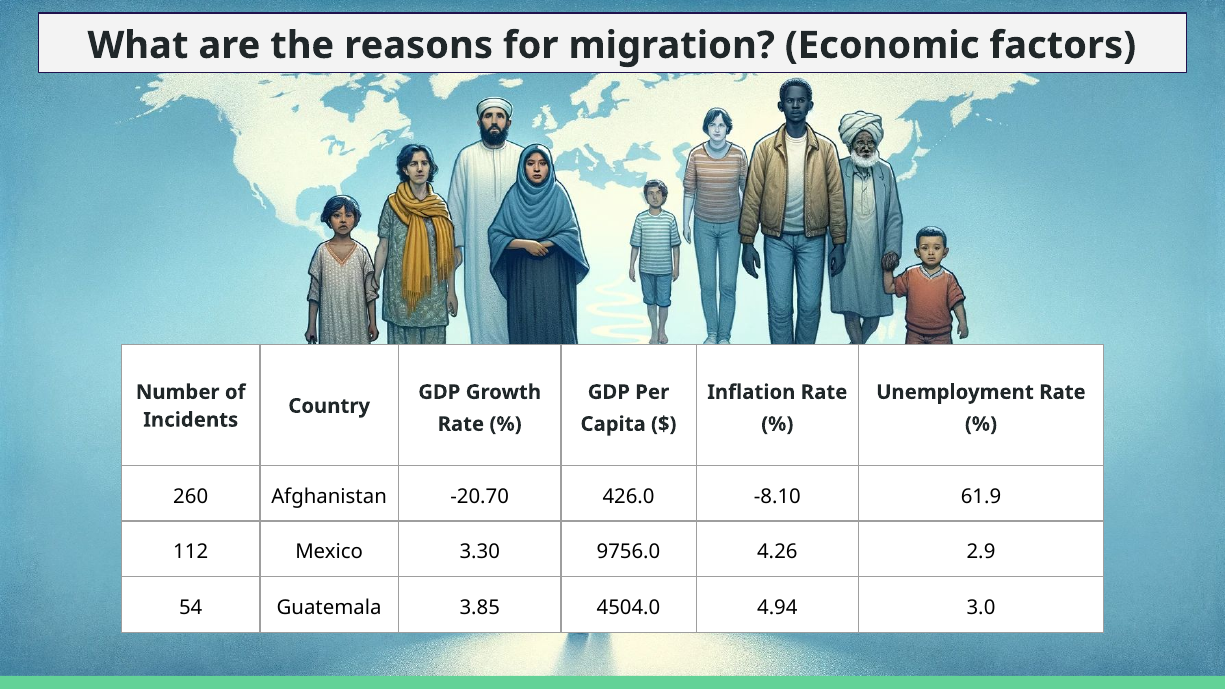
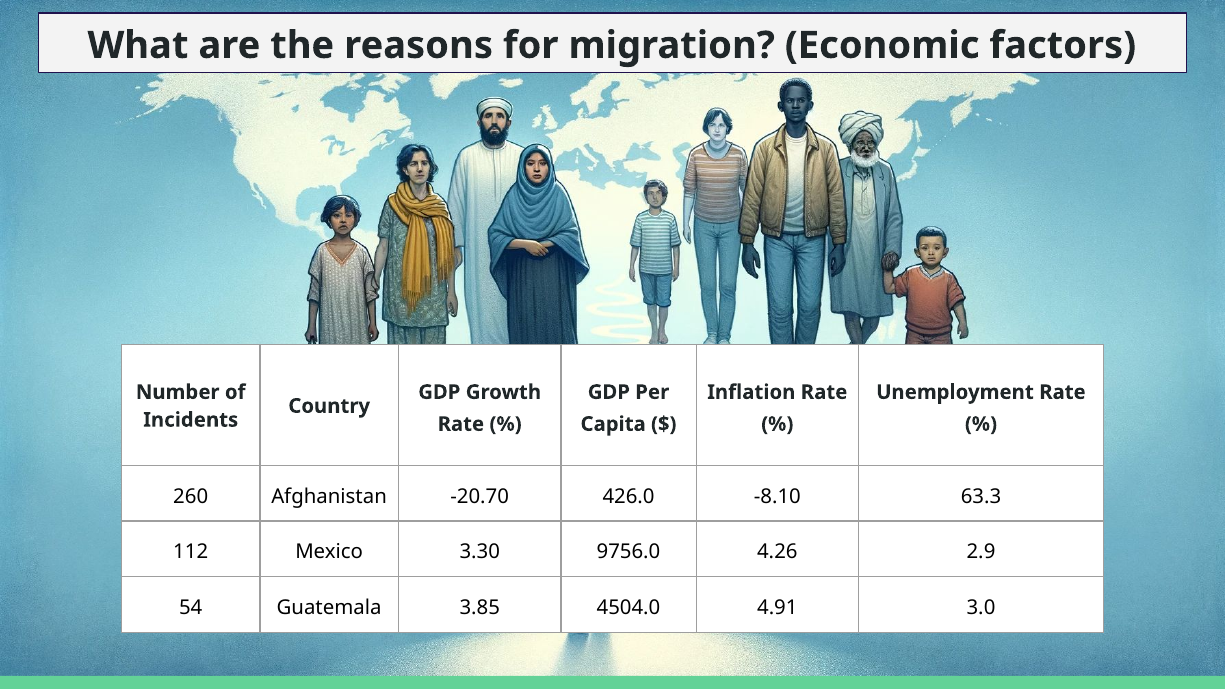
61.9: 61.9 -> 63.3
4.94: 4.94 -> 4.91
